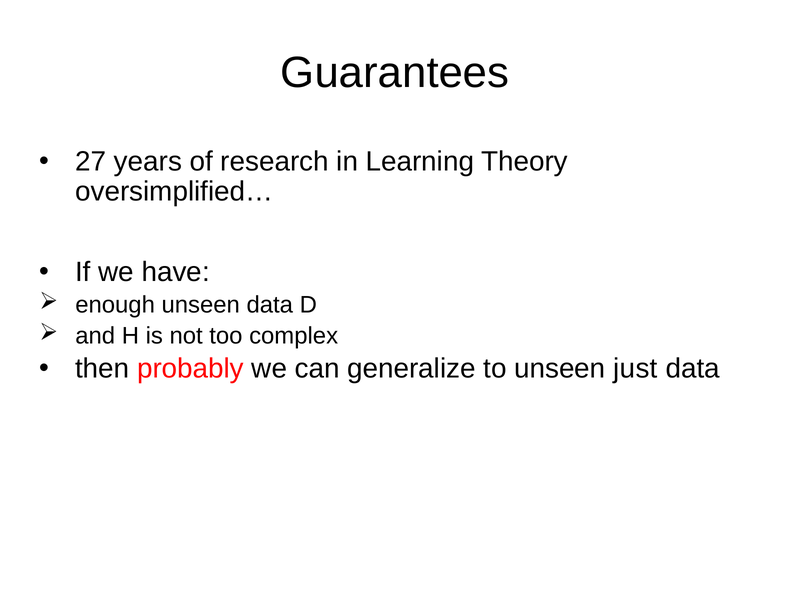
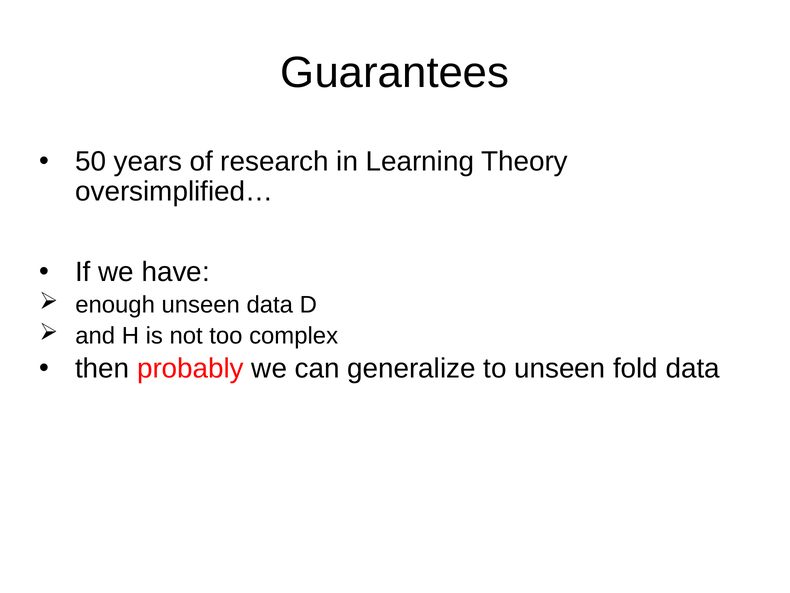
27: 27 -> 50
just: just -> fold
